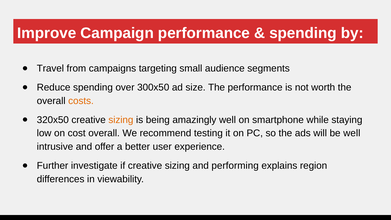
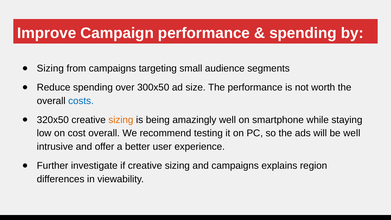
Travel at (50, 68): Travel -> Sizing
costs colour: orange -> blue
and performing: performing -> campaigns
